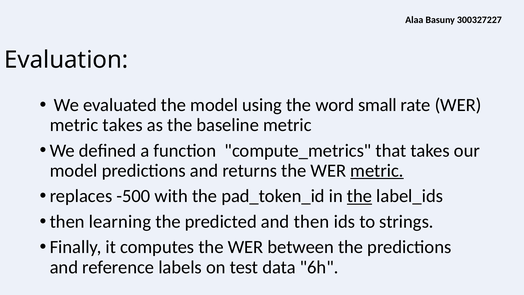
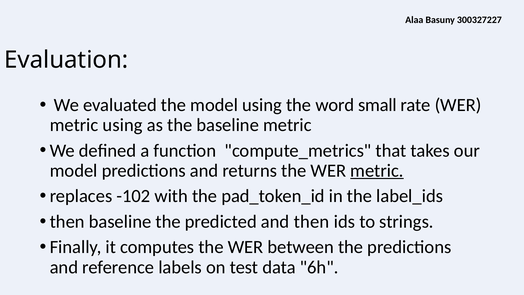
metric takes: takes -> using
-500: -500 -> -102
the at (360, 196) underline: present -> none
then learning: learning -> baseline
